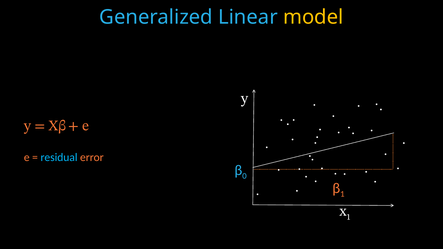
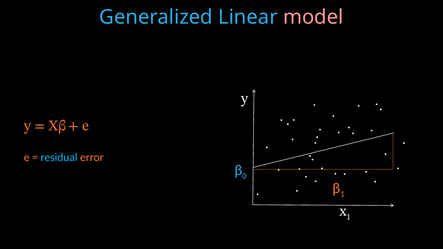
model colour: yellow -> pink
